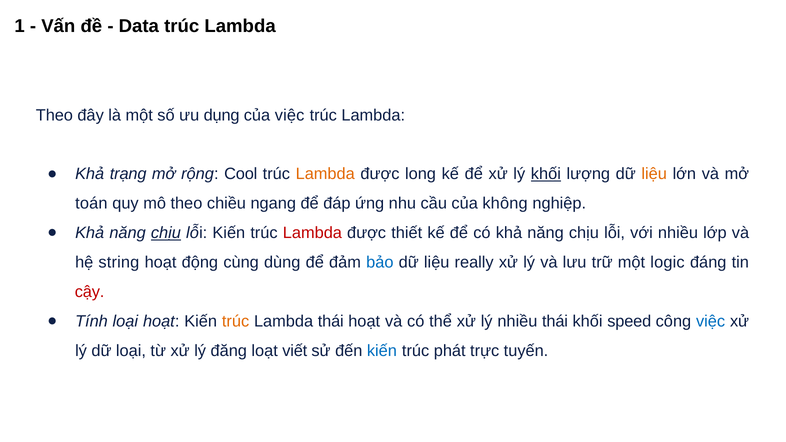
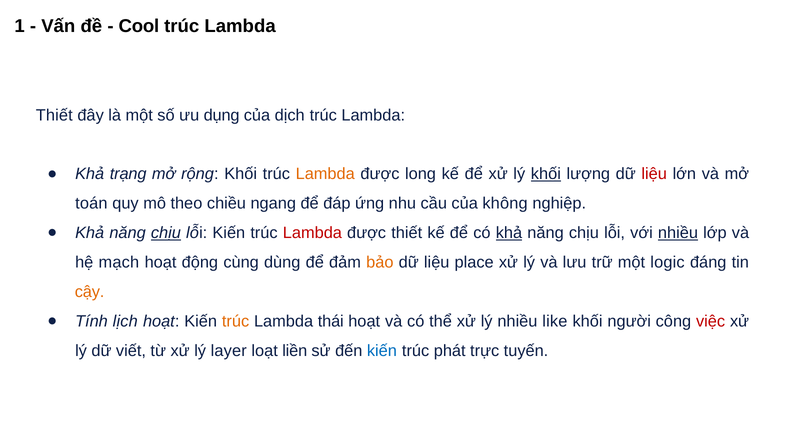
Data: Data -> Cool
Theo at (54, 115): Theo -> Thiết
của việc: việc -> dịch
rộng Cool: Cool -> Khối
liệu at (654, 174) colour: orange -> red
khả at (509, 233) underline: none -> present
nhiều at (678, 233) underline: none -> present
string: string -> mạch
bảo colour: blue -> orange
really: really -> place
cậy colour: red -> orange
Tính loại: loại -> lịch
nhiều thái: thái -> like
speed: speed -> người
việc at (711, 321) colour: blue -> red
dữ loại: loại -> viết
đăng: đăng -> layer
viết: viết -> liền
